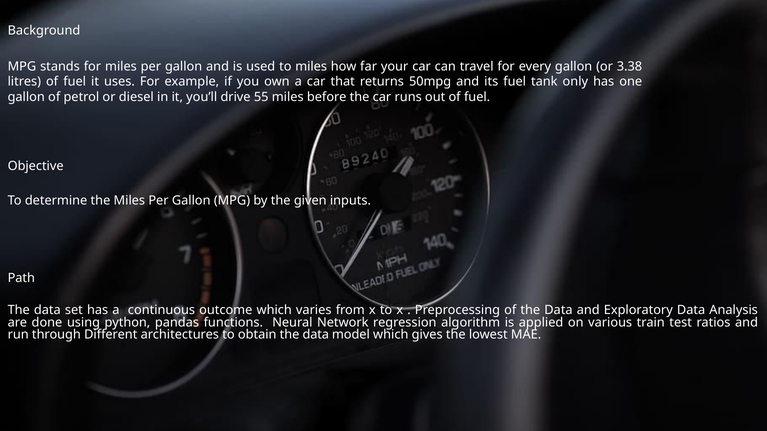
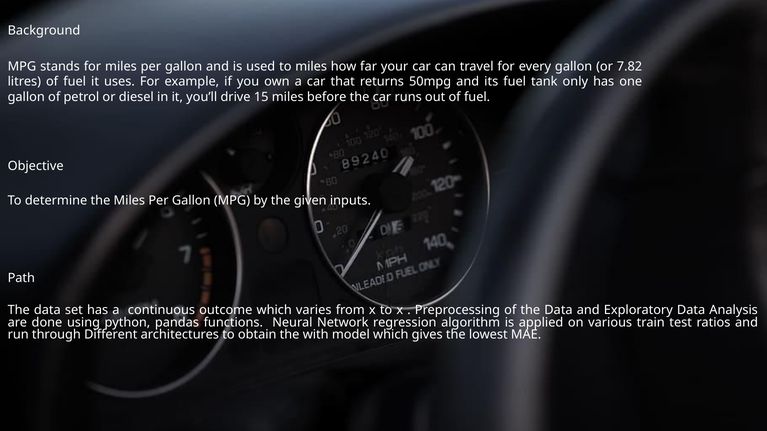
3.38: 3.38 -> 7.82
55: 55 -> 15
obtain the data: data -> with
